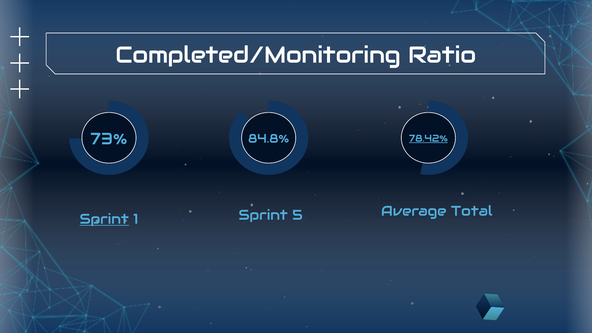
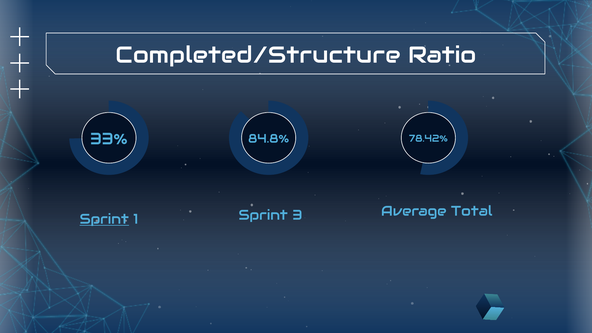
Completed/Monitoring: Completed/Monitoring -> Completed/Structure
73%: 73% -> 33%
78.42% underline: present -> none
5: 5 -> 3
